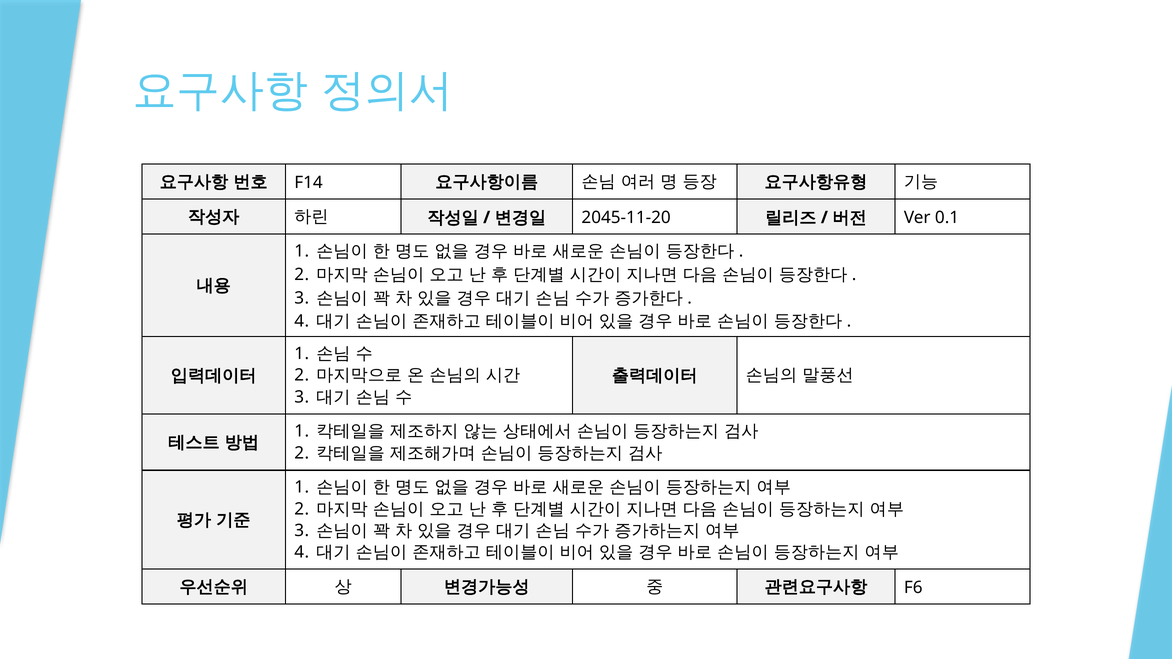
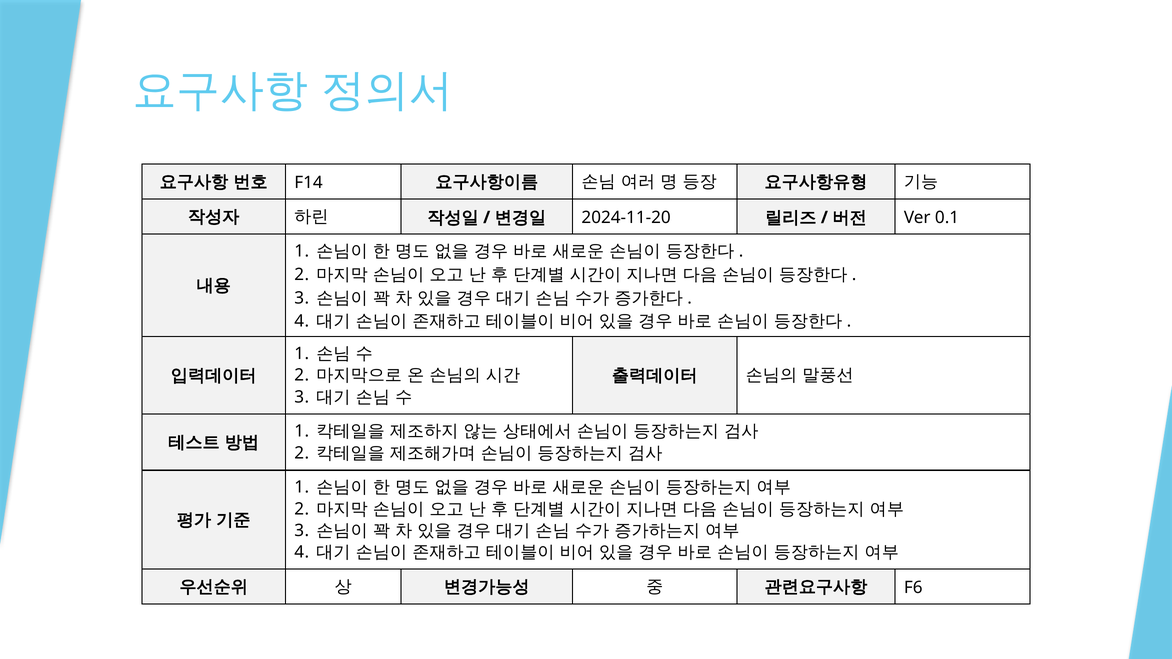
2045-11-20: 2045-11-20 -> 2024-11-20
